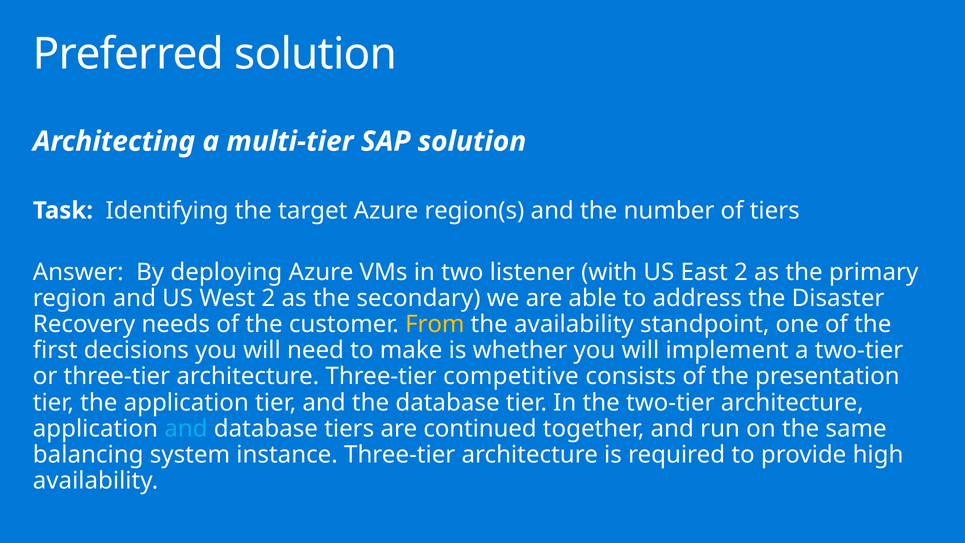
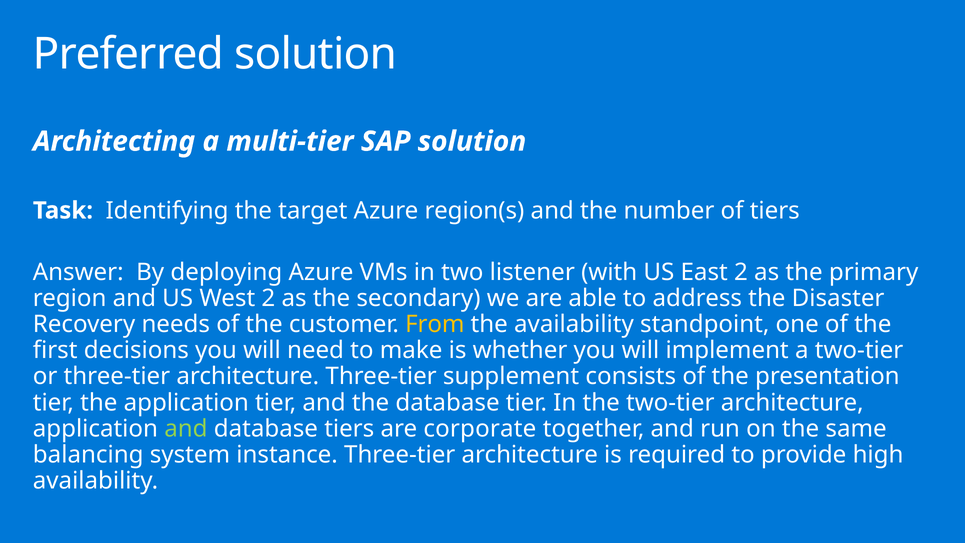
competitive: competitive -> supplement
and at (186, 428) colour: light blue -> light green
continued: continued -> corporate
